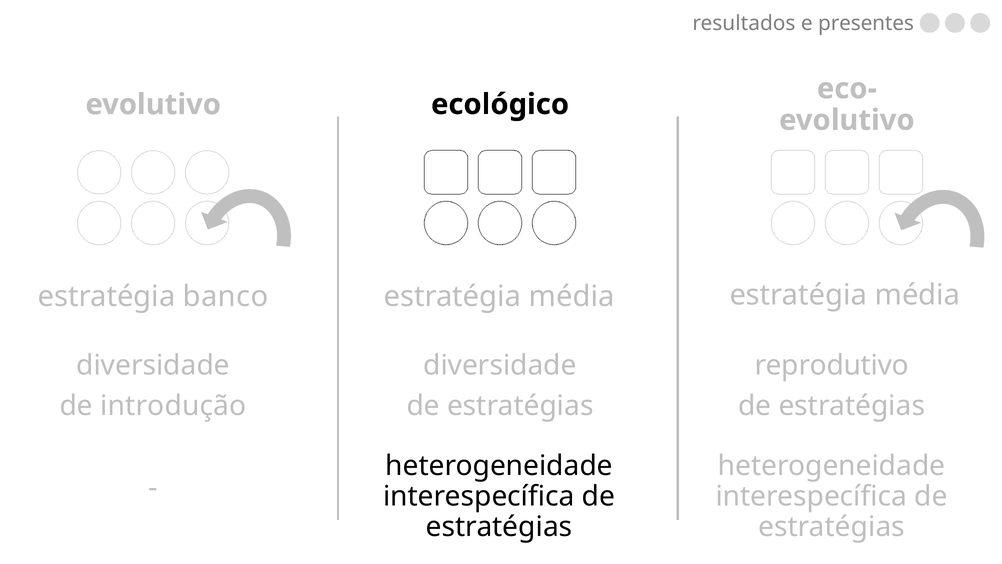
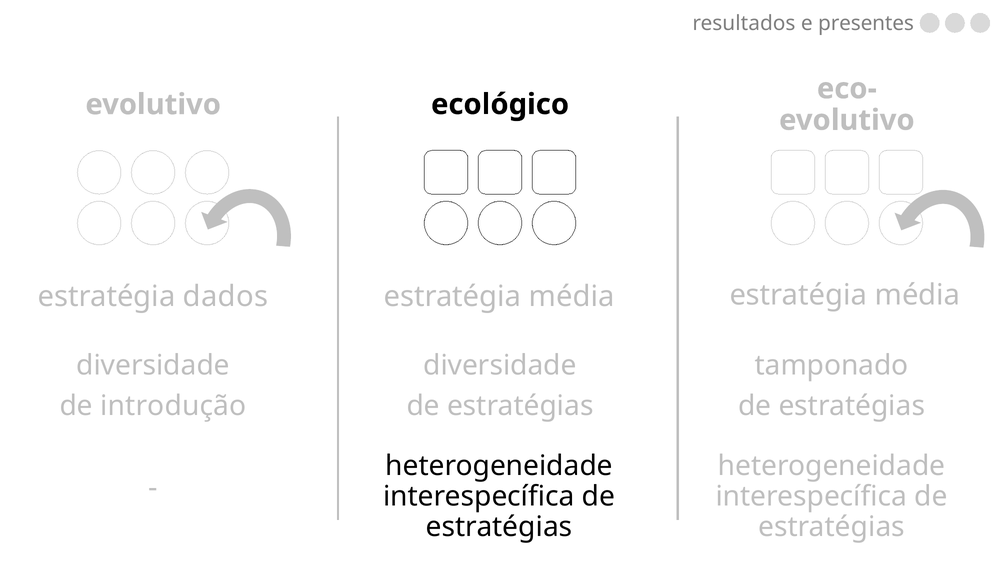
banco: banco -> dados
reprodutivo: reprodutivo -> tamponado
